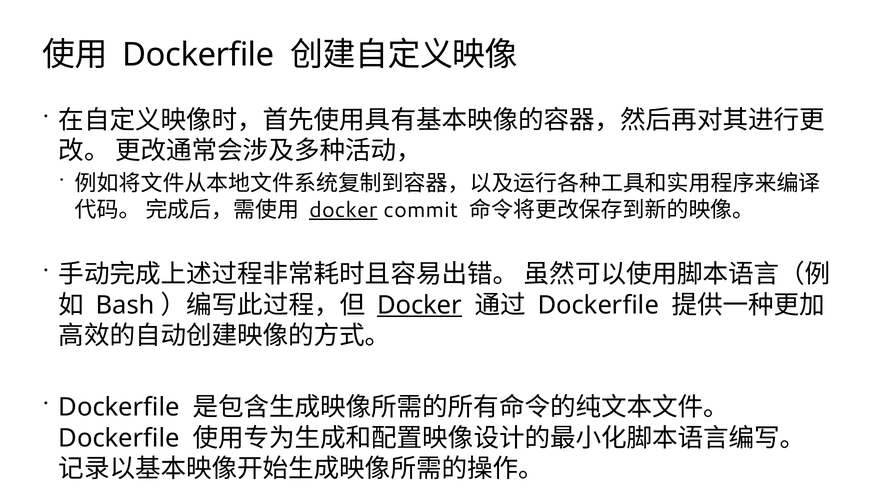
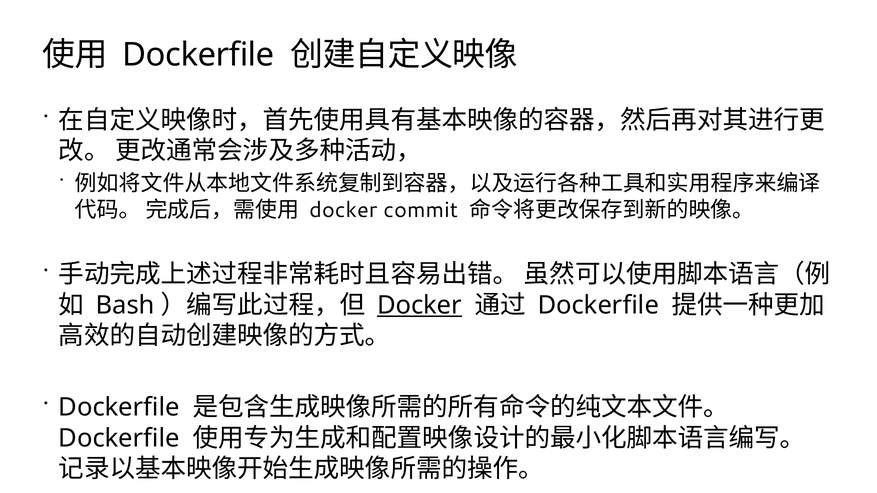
docker at (343, 210) underline: present -> none
